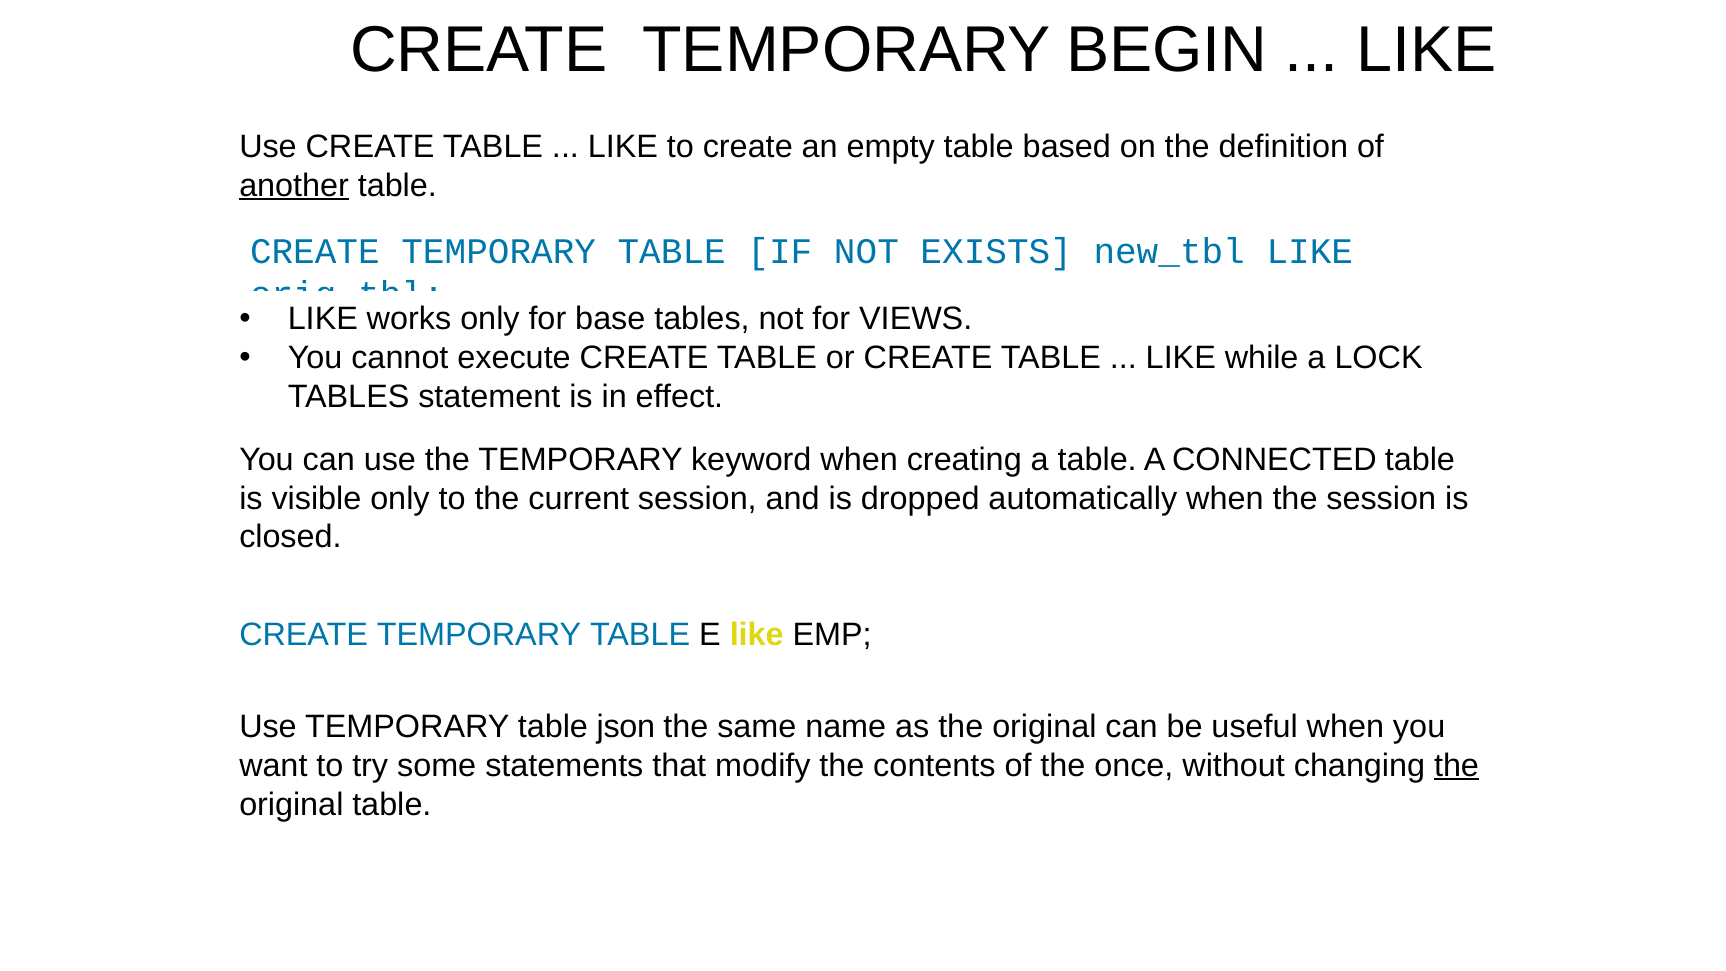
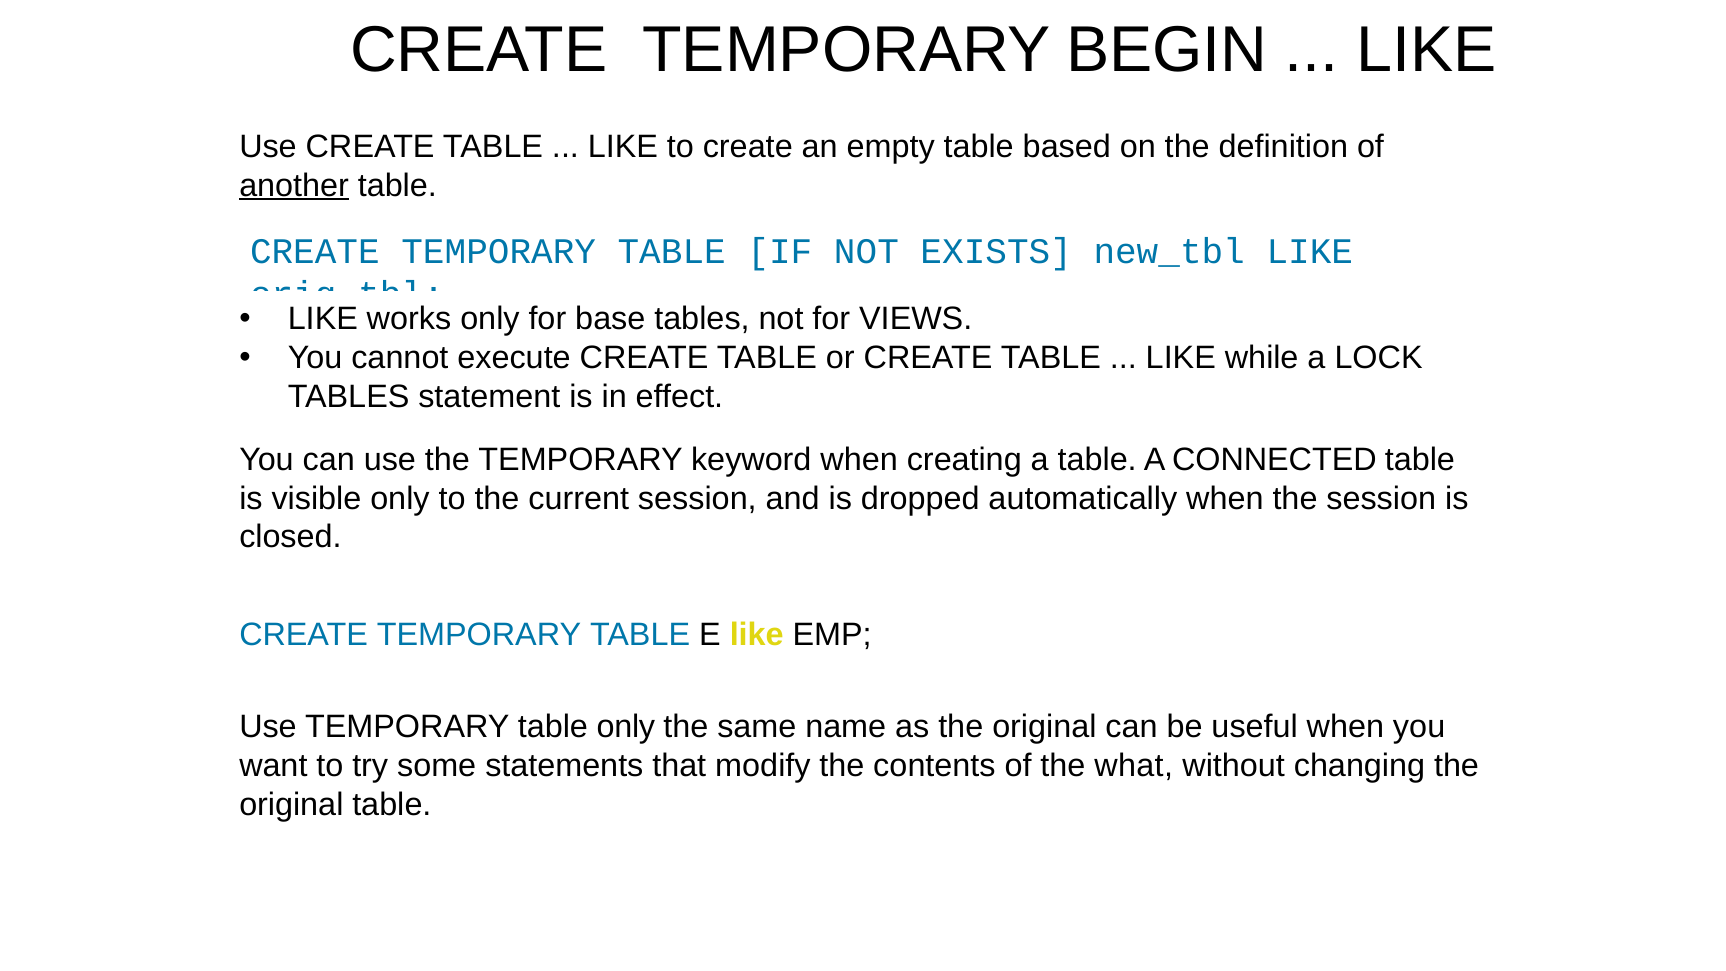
table json: json -> only
once: once -> what
the at (1457, 766) underline: present -> none
